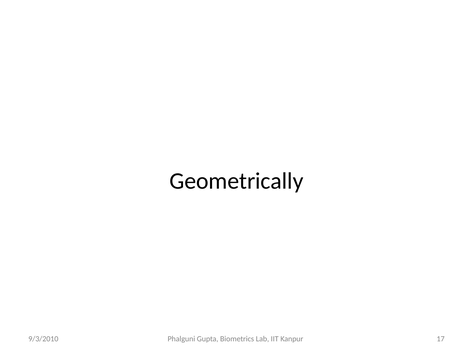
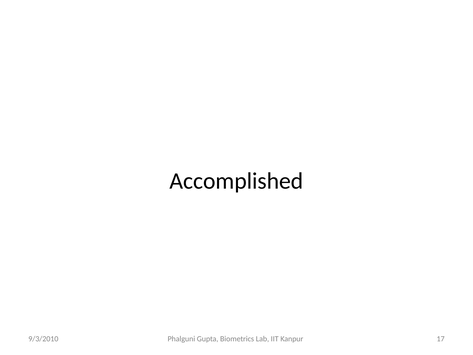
Geometrically: Geometrically -> Accomplished
